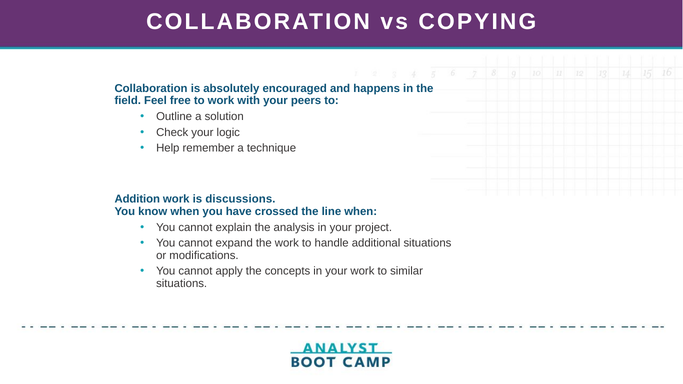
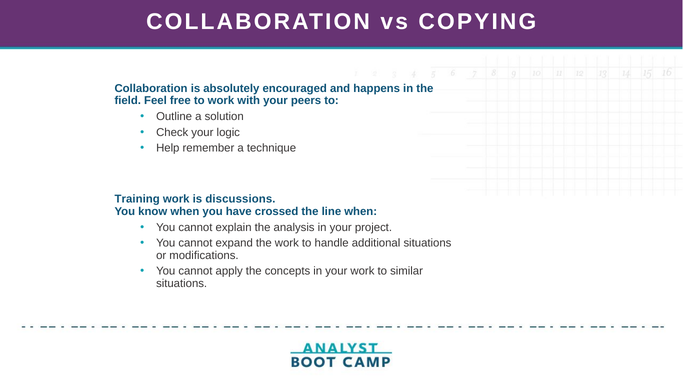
Addition: Addition -> Training
